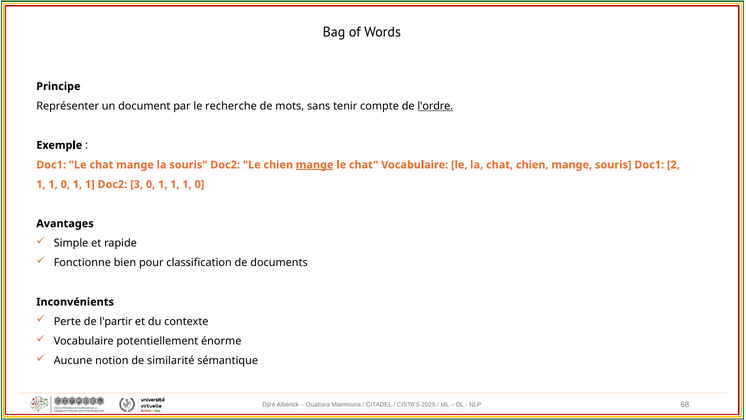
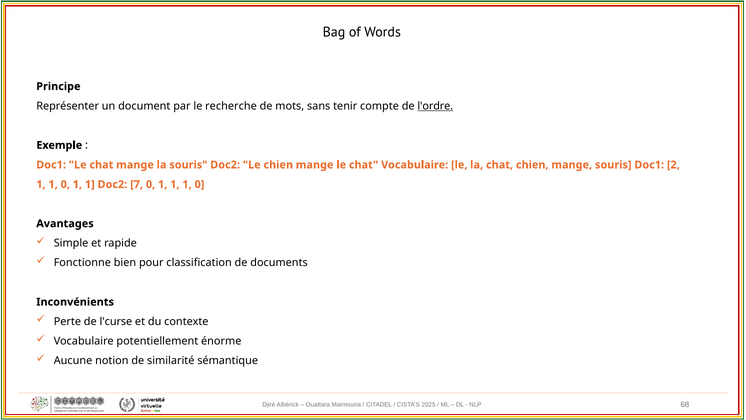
mange at (315, 165) underline: present -> none
3: 3 -> 7
l'partir: l'partir -> l'curse
